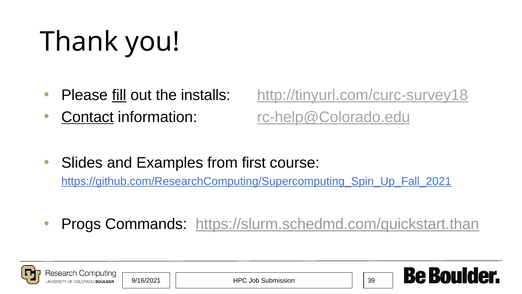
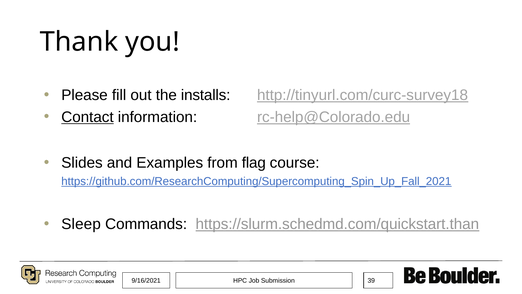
fill underline: present -> none
first: first -> flag
Progs: Progs -> Sleep
